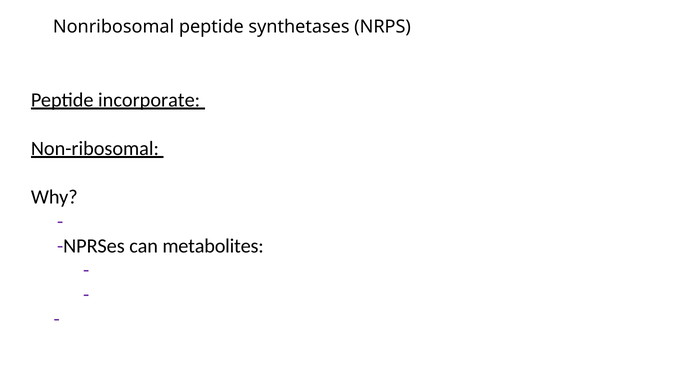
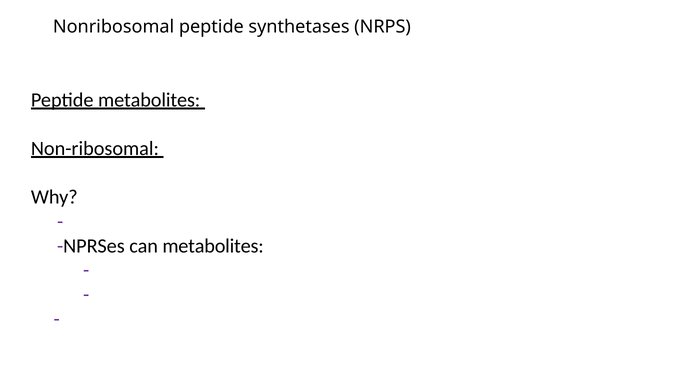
Peptide incorporate: incorporate -> metabolites
